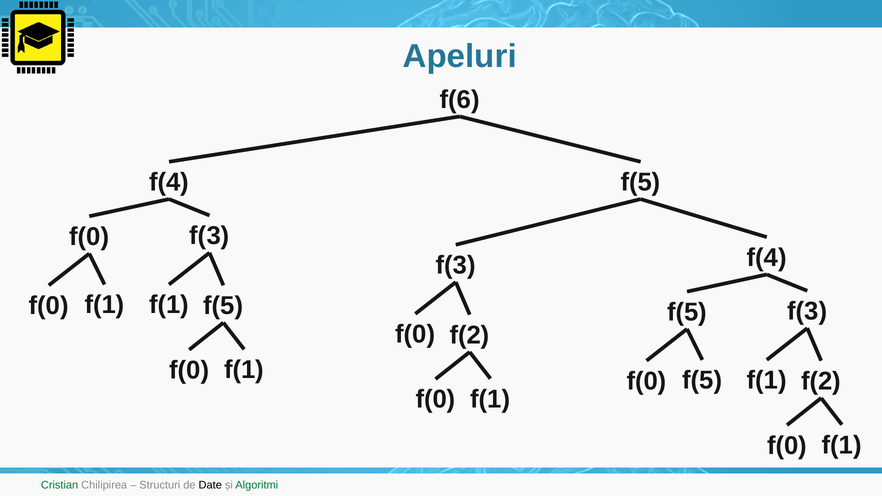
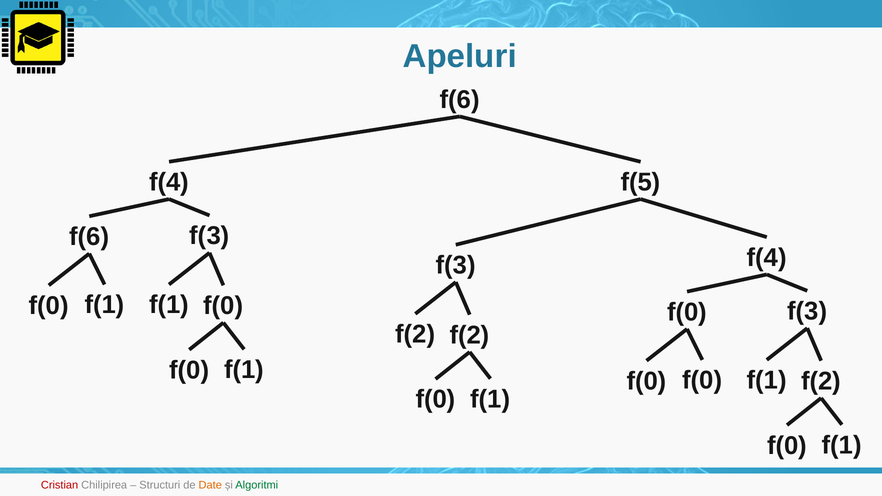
f(0 at (89, 237): f(0 -> f(6
f(1 f(5: f(5 -> f(0
f(5 at (687, 312): f(5 -> f(0
f(0 at (415, 334): f(0 -> f(2
f(5 at (702, 380): f(5 -> f(0
Cristian colour: green -> red
Date colour: black -> orange
